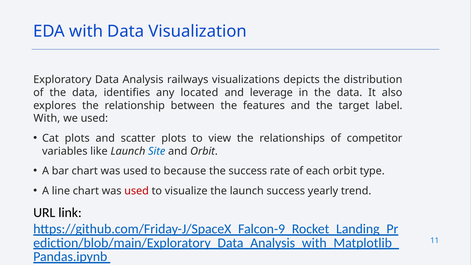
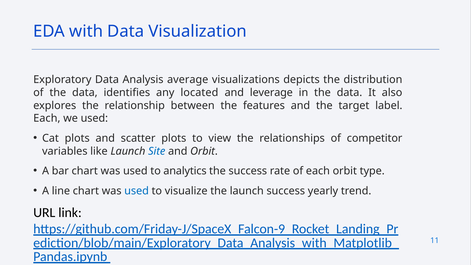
railways: railways -> average
With at (47, 118): With -> Each
because: because -> analytics
used at (137, 191) colour: red -> blue
